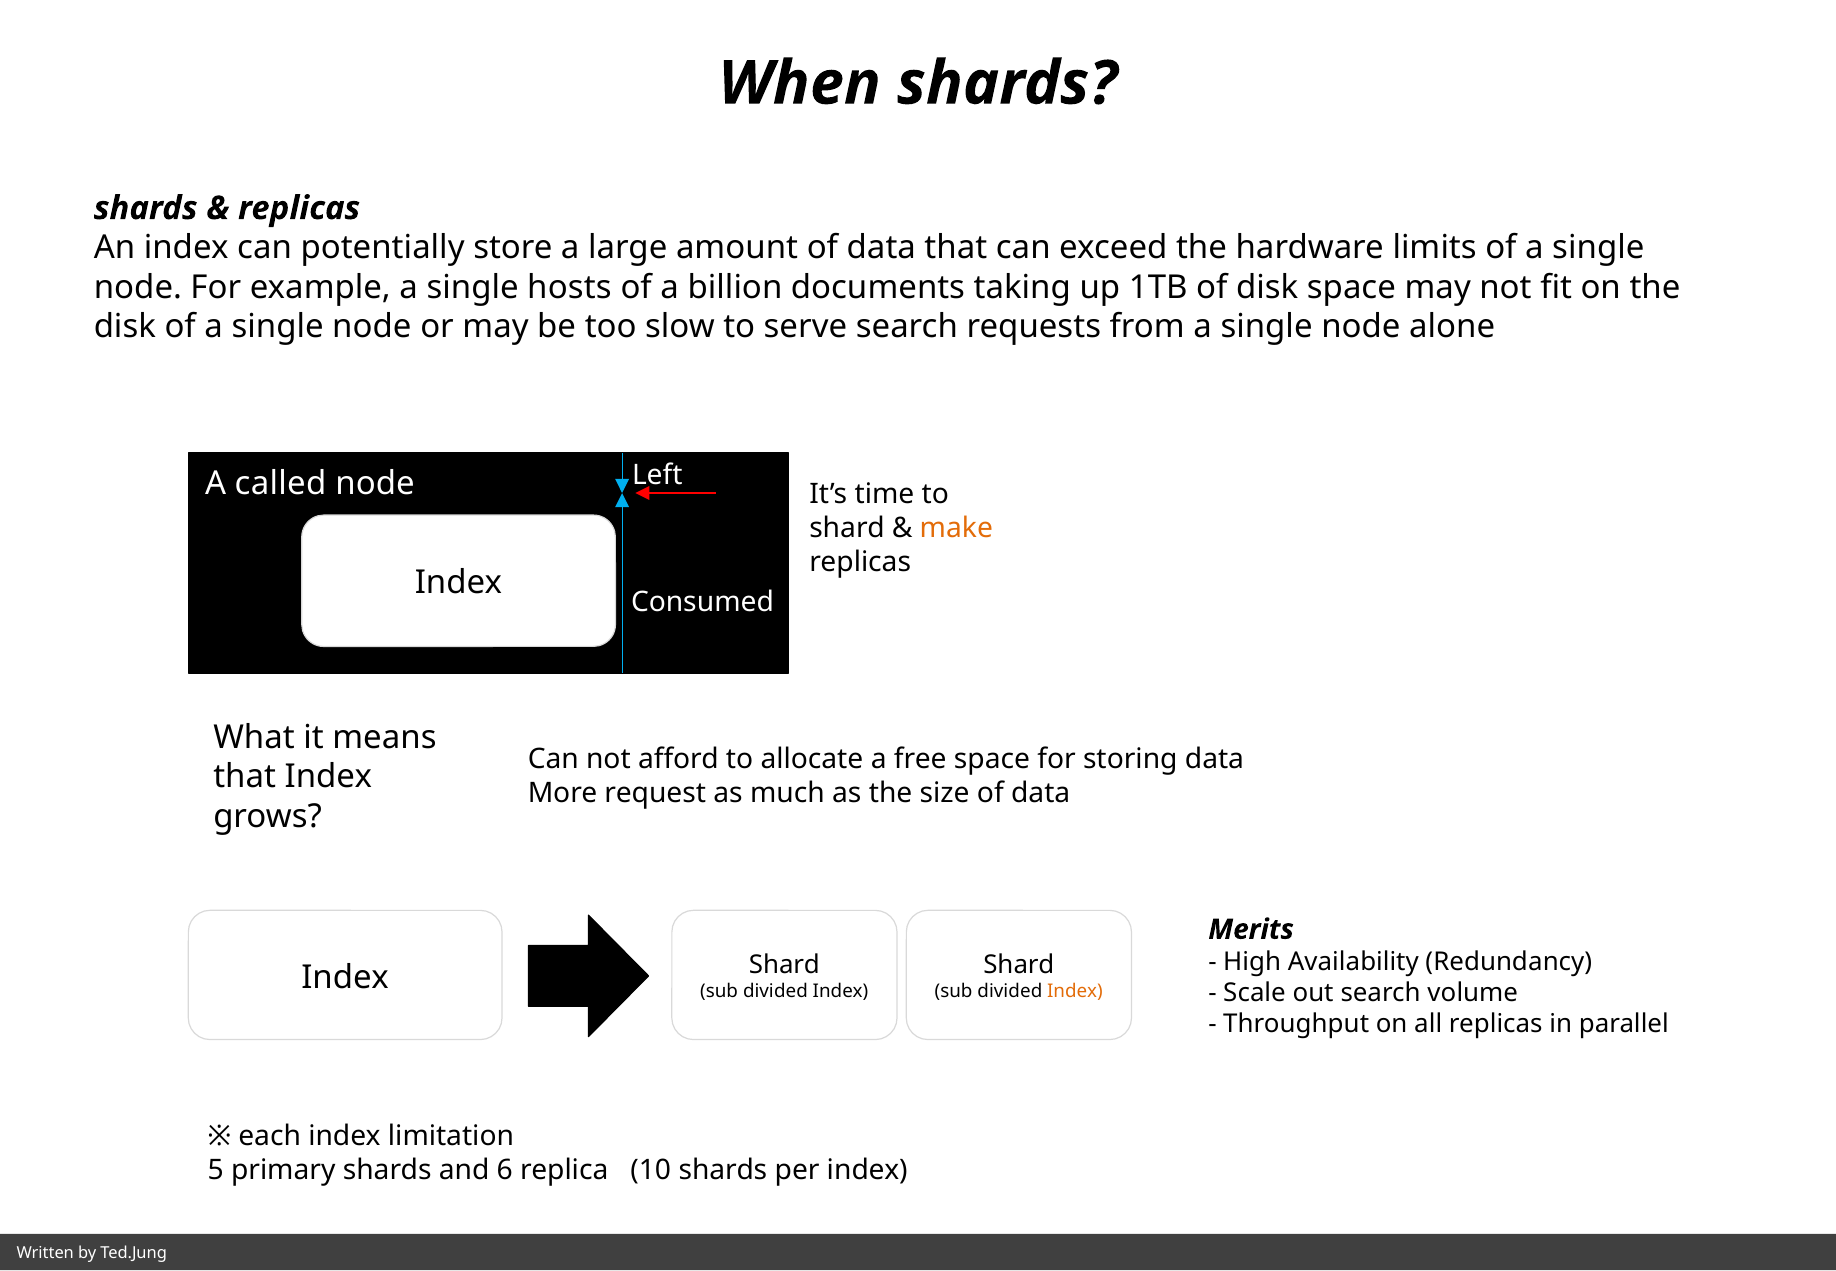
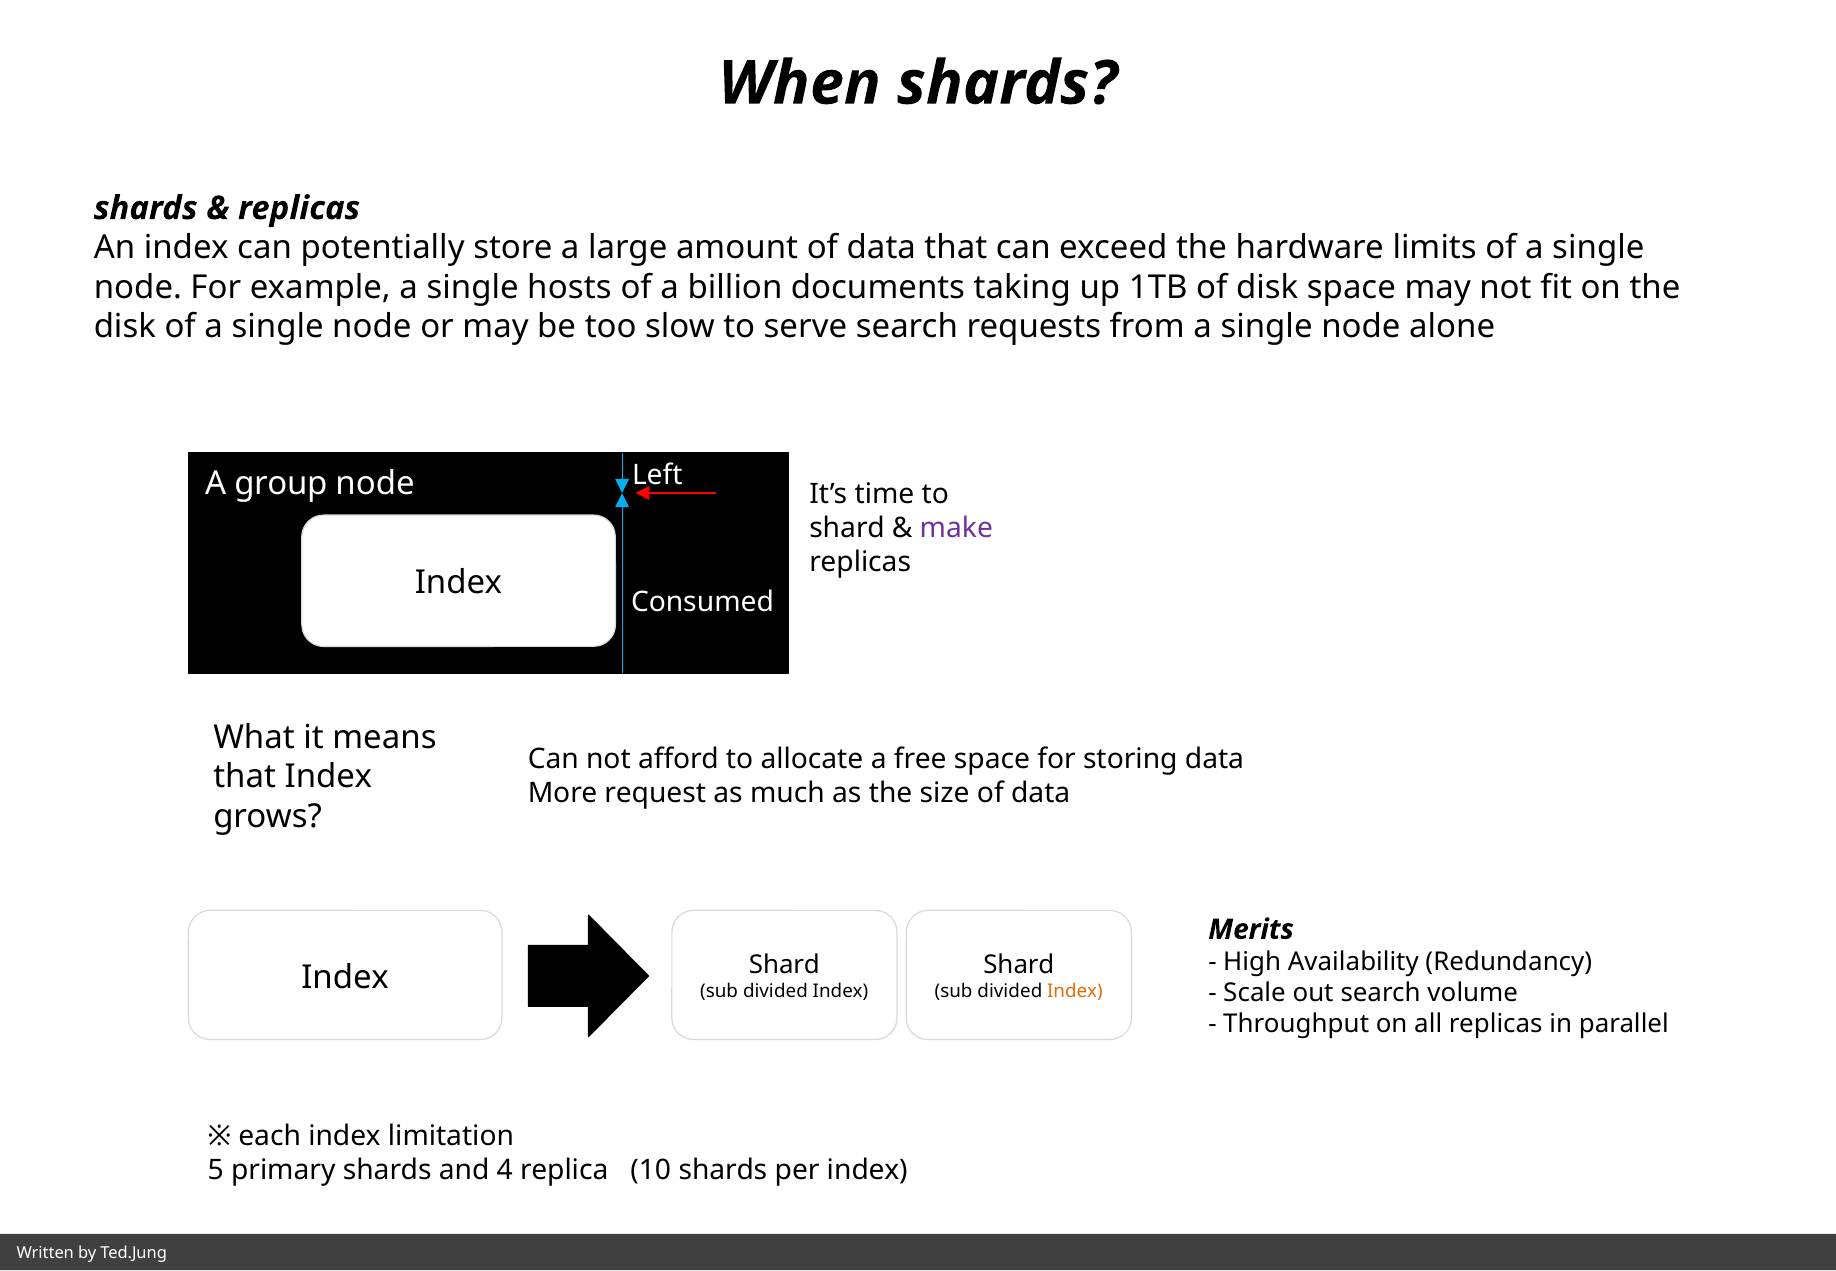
called: called -> group
make colour: orange -> purple
6: 6 -> 4
